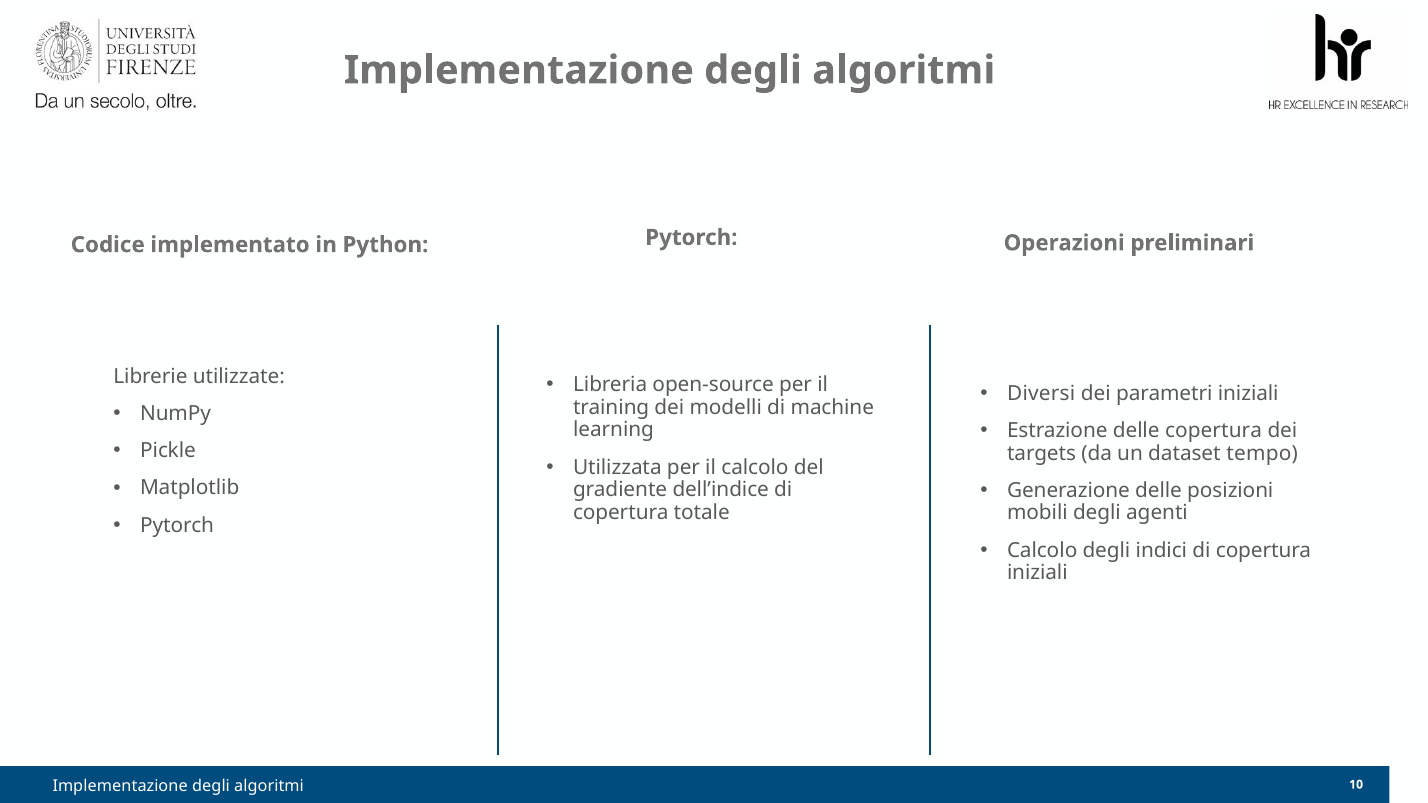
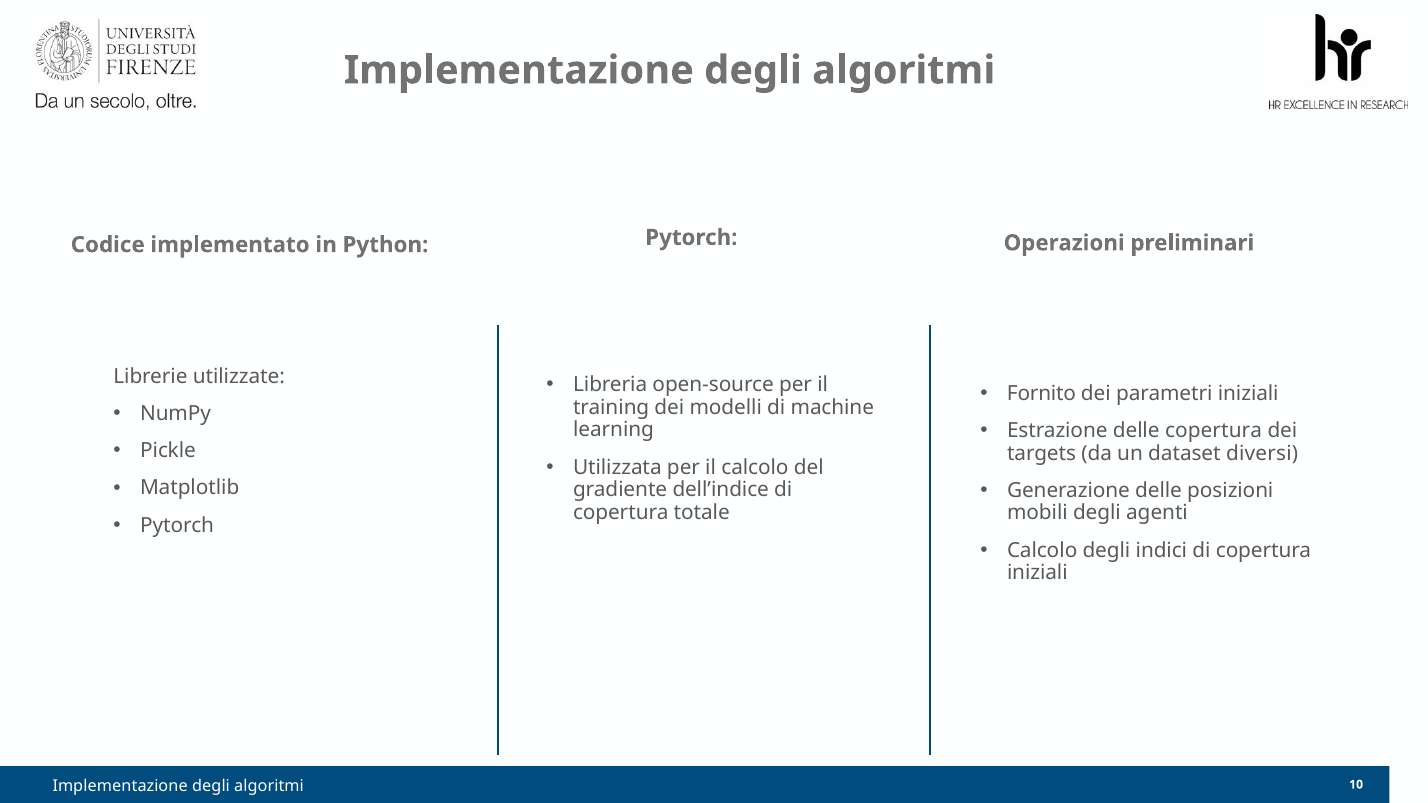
Diversi: Diversi -> Fornito
tempo: tempo -> diversi
